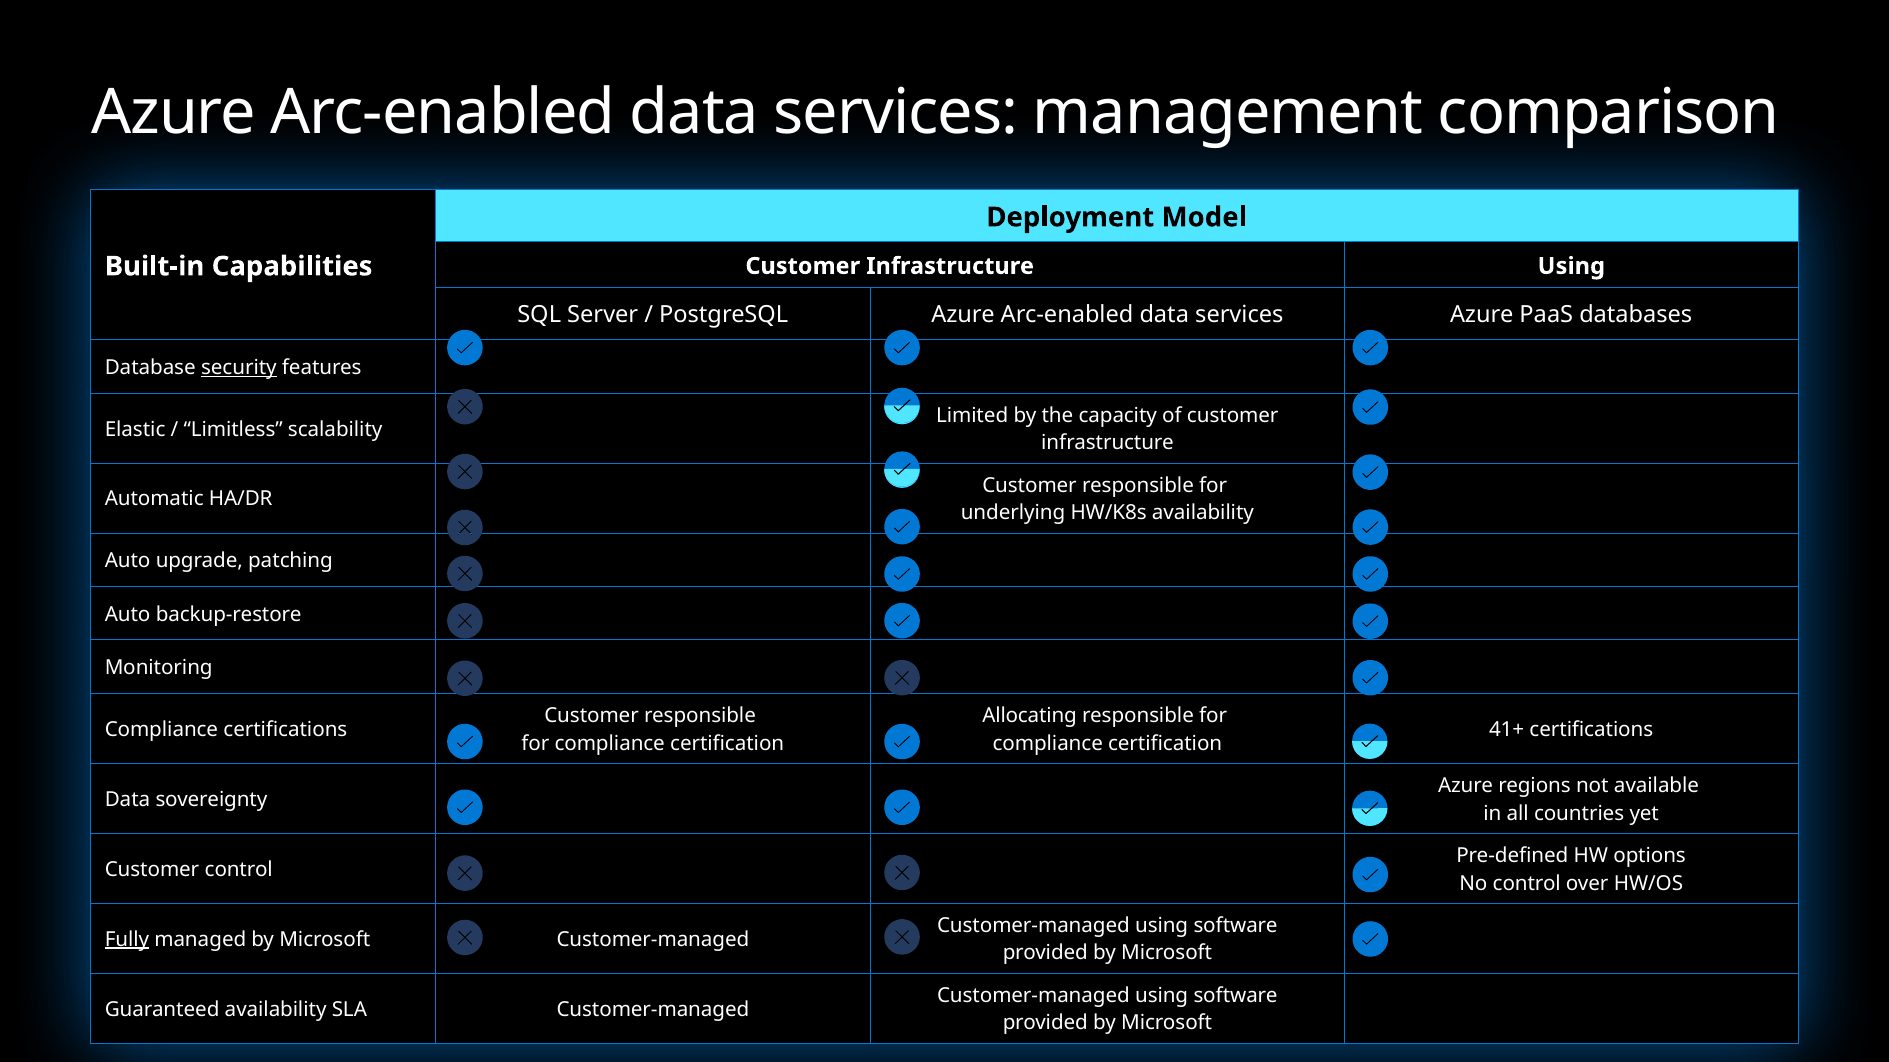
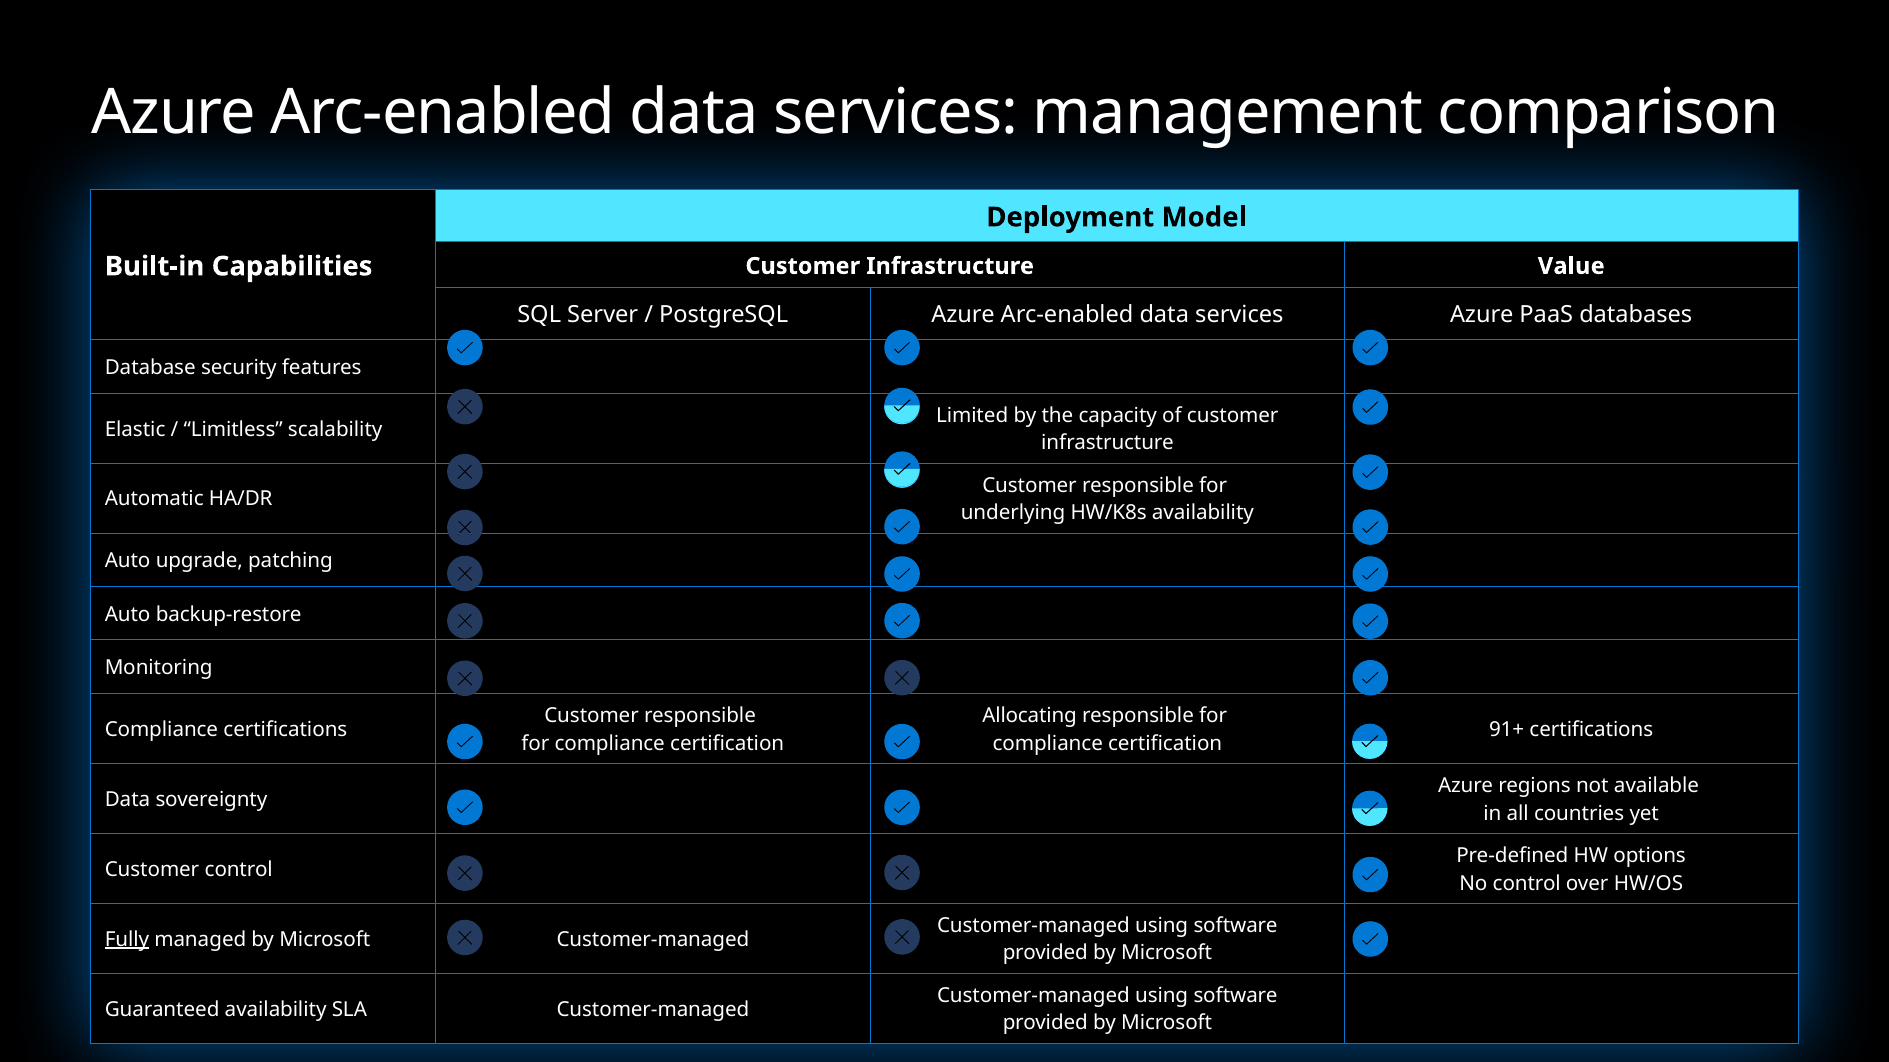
Infrastructure Using: Using -> Value
security underline: present -> none
41+: 41+ -> 91+
